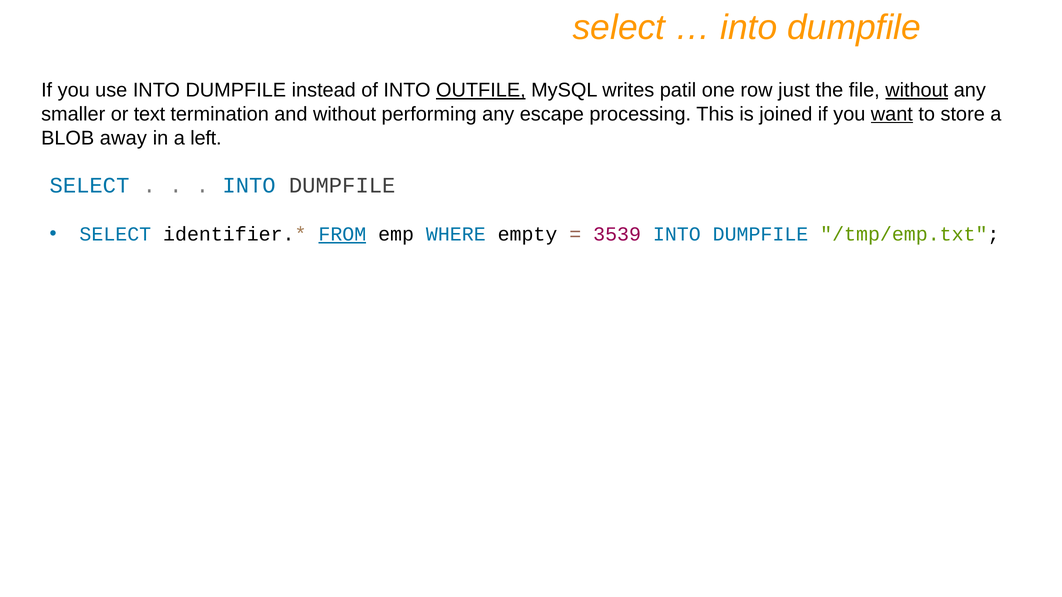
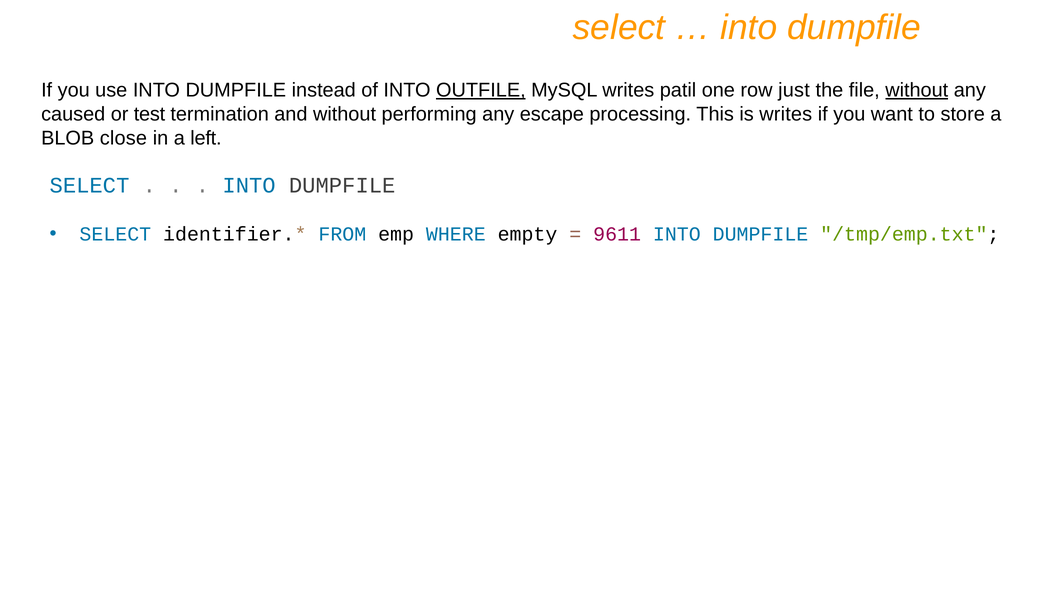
smaller: smaller -> caused
text: text -> test
is joined: joined -> writes
want underline: present -> none
away: away -> close
FROM underline: present -> none
3539: 3539 -> 9611
